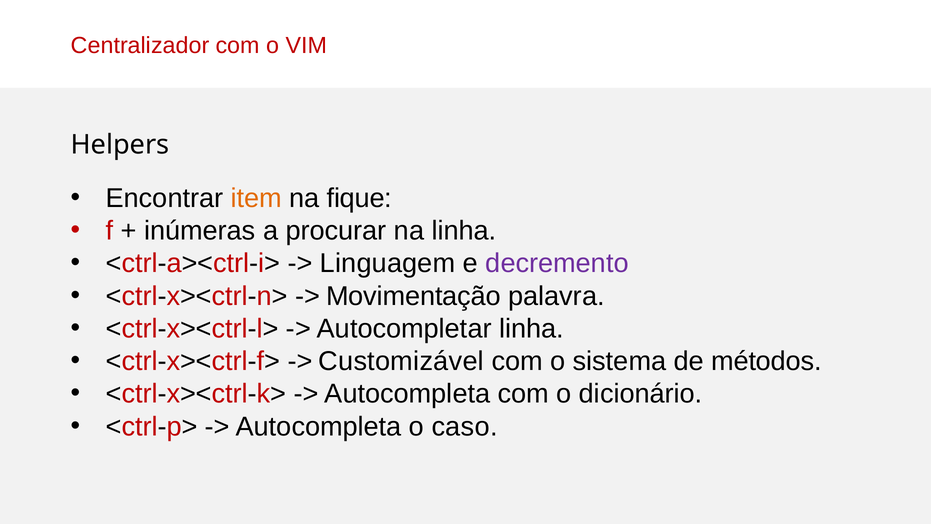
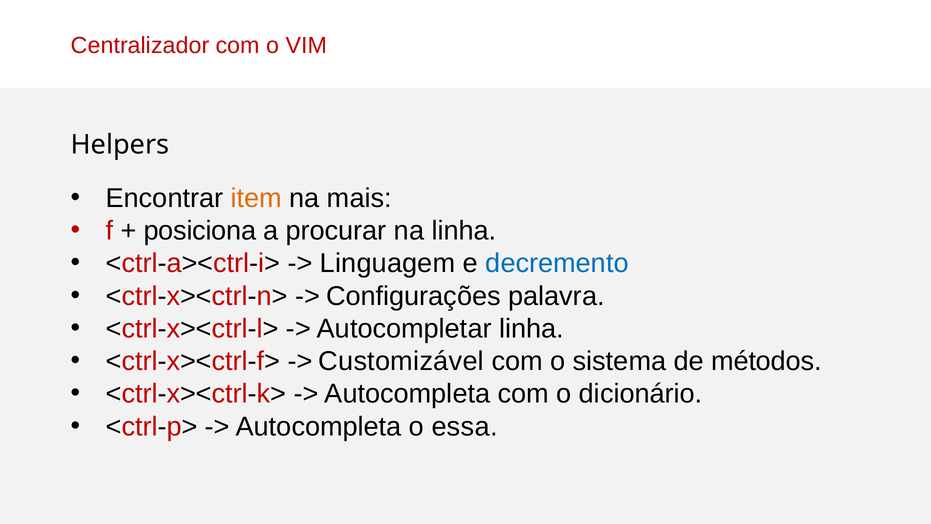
fique: fique -> mais
inúmeras: inúmeras -> posiciona
decremento colour: purple -> blue
Movimentação: Movimentação -> Configurações
caso: caso -> essa
